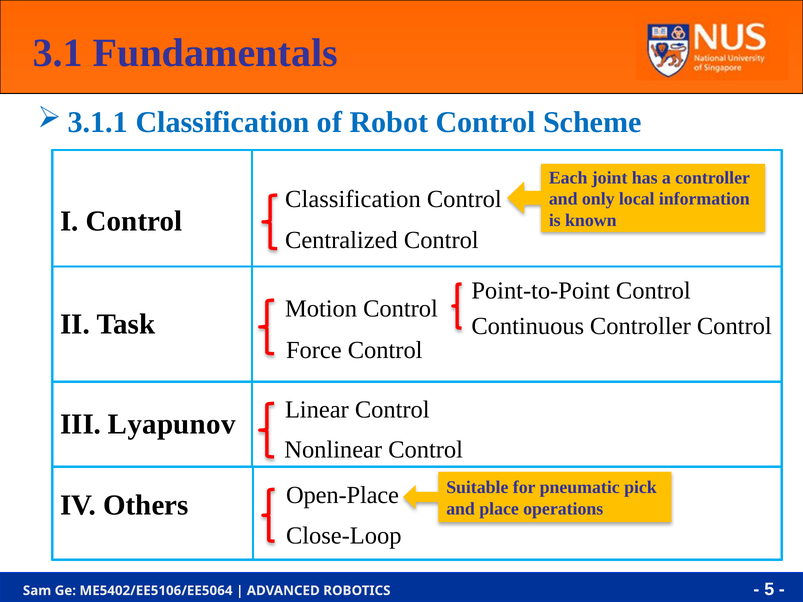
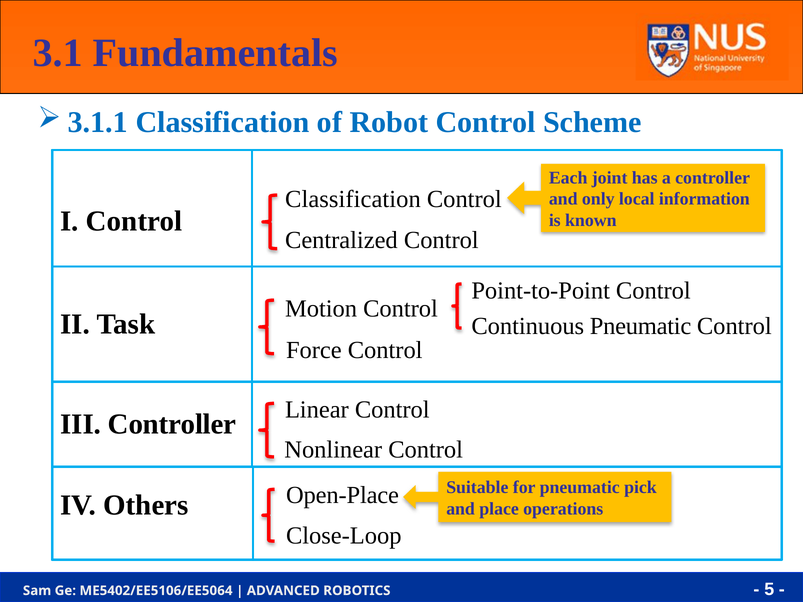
Continuous Controller: Controller -> Pneumatic
III Lyapunov: Lyapunov -> Controller
